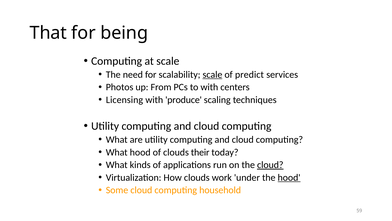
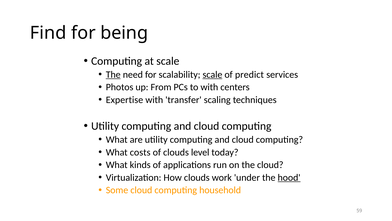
That: That -> Find
The at (113, 74) underline: none -> present
Licensing: Licensing -> Expertise
produce: produce -> transfer
What hood: hood -> costs
their: their -> level
cloud at (270, 165) underline: present -> none
